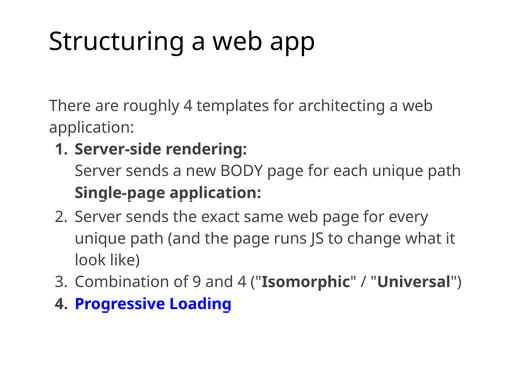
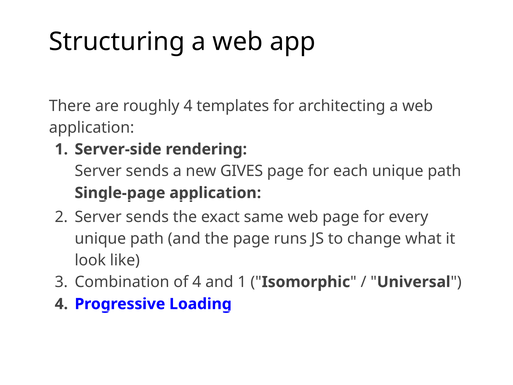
BODY: BODY -> GIVES
of 9: 9 -> 4
and 4: 4 -> 1
